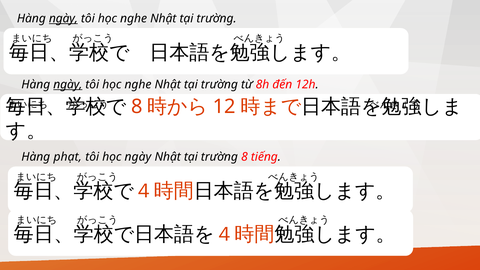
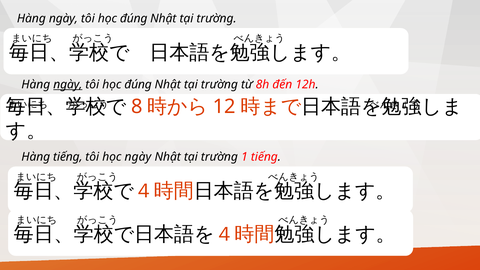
ngày at (63, 19) underline: present -> none
nghe at (134, 19): nghe -> đúng
nghe at (138, 84): nghe -> đúng
Hàng phạt: phạt -> tiếng
trường 8: 8 -> 1
